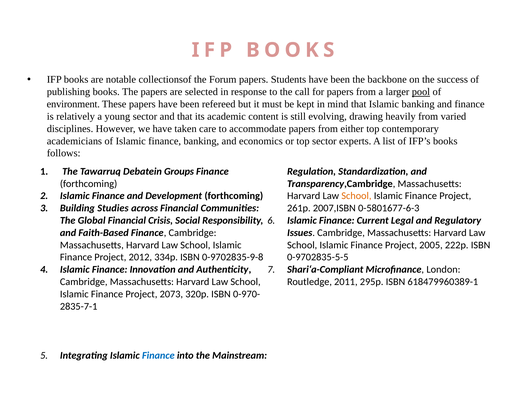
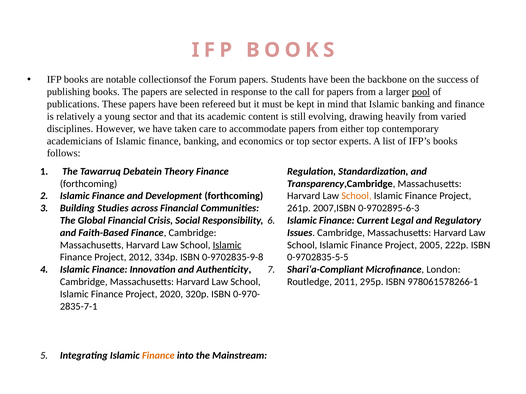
environment: environment -> publications
Groups: Groups -> Theory
0-5801677-6-3: 0-5801677-6-3 -> 0-9702895-6-3
Islamic at (227, 245) underline: none -> present
618479960389-1: 618479960389-1 -> 978061578266-1
2073: 2073 -> 2020
Finance at (158, 356) colour: blue -> orange
